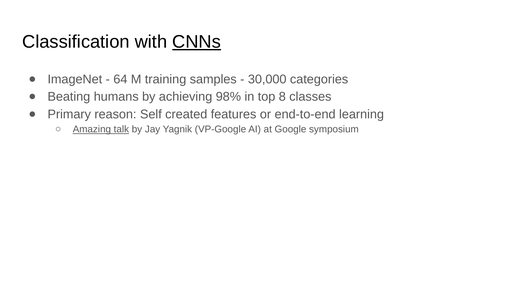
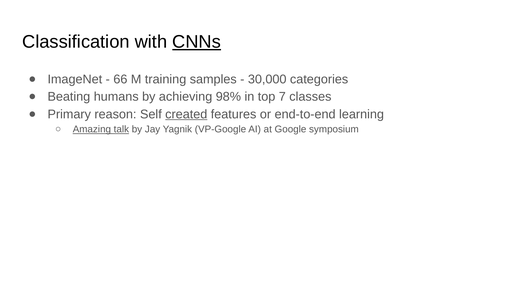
64: 64 -> 66
8: 8 -> 7
created underline: none -> present
